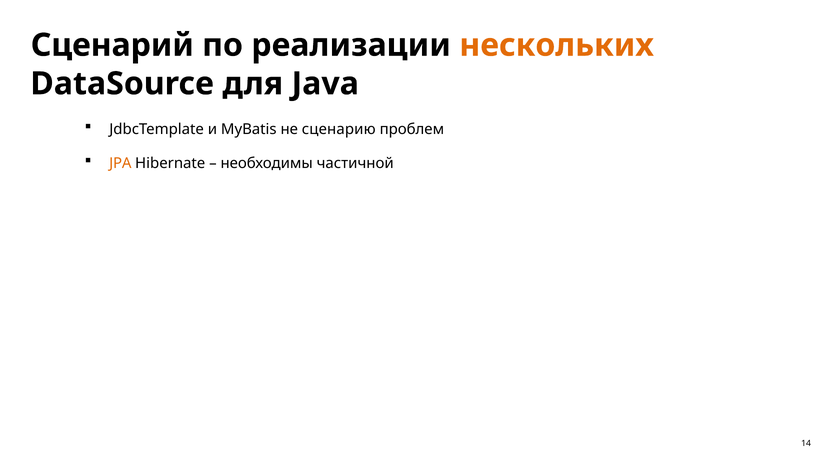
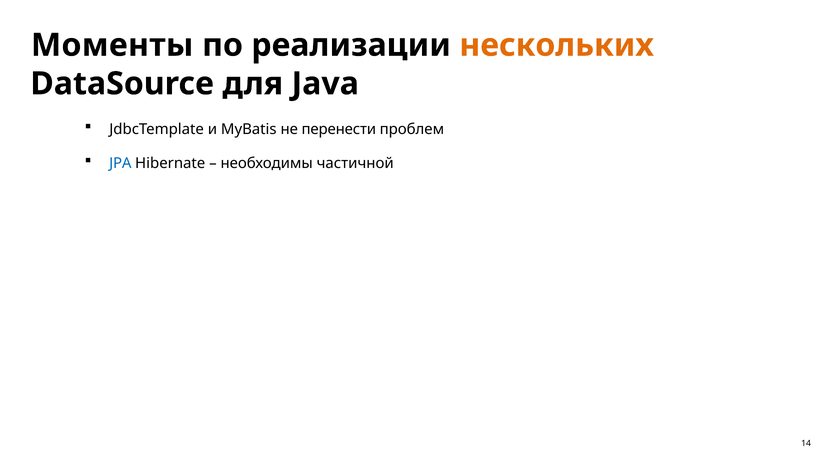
Сценарий: Сценарий -> Моменты
сценарию: сценарию -> перенести
JPA colour: orange -> blue
